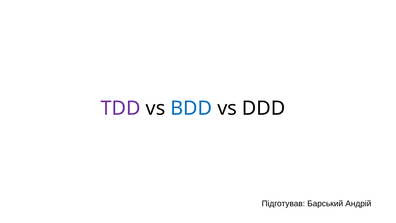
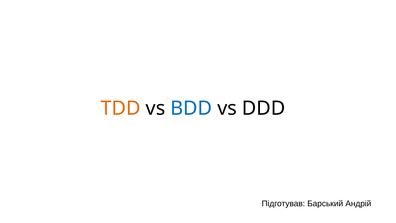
TDD colour: purple -> orange
